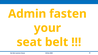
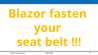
Admin: Admin -> Blazor
